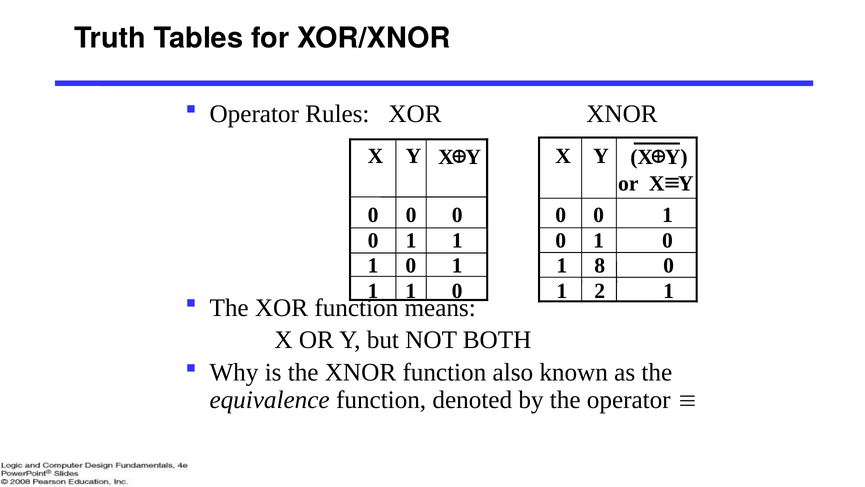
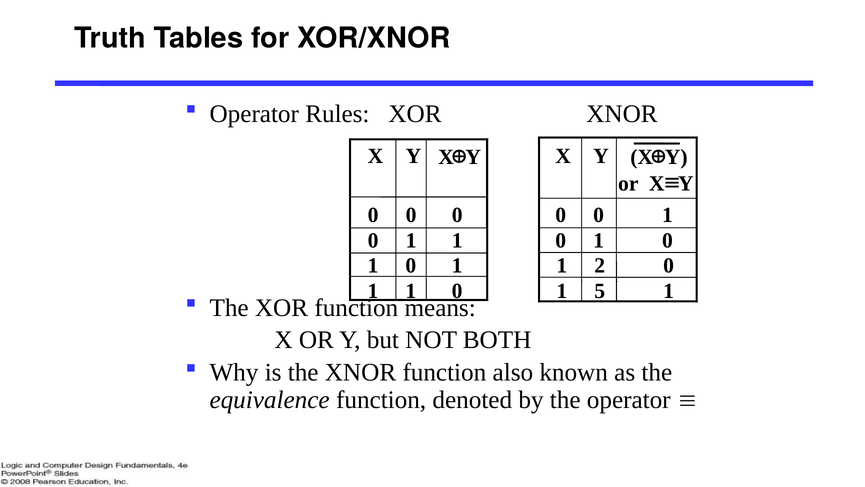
8: 8 -> 2
2: 2 -> 5
